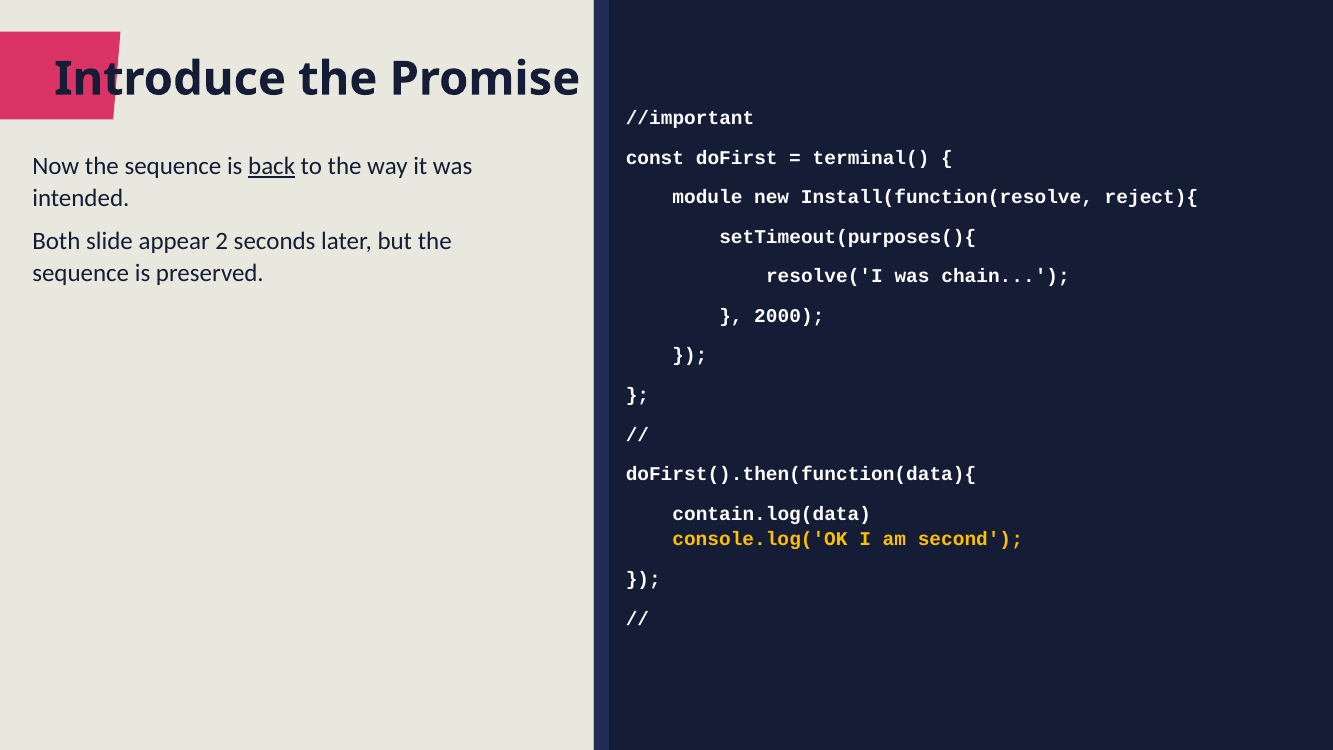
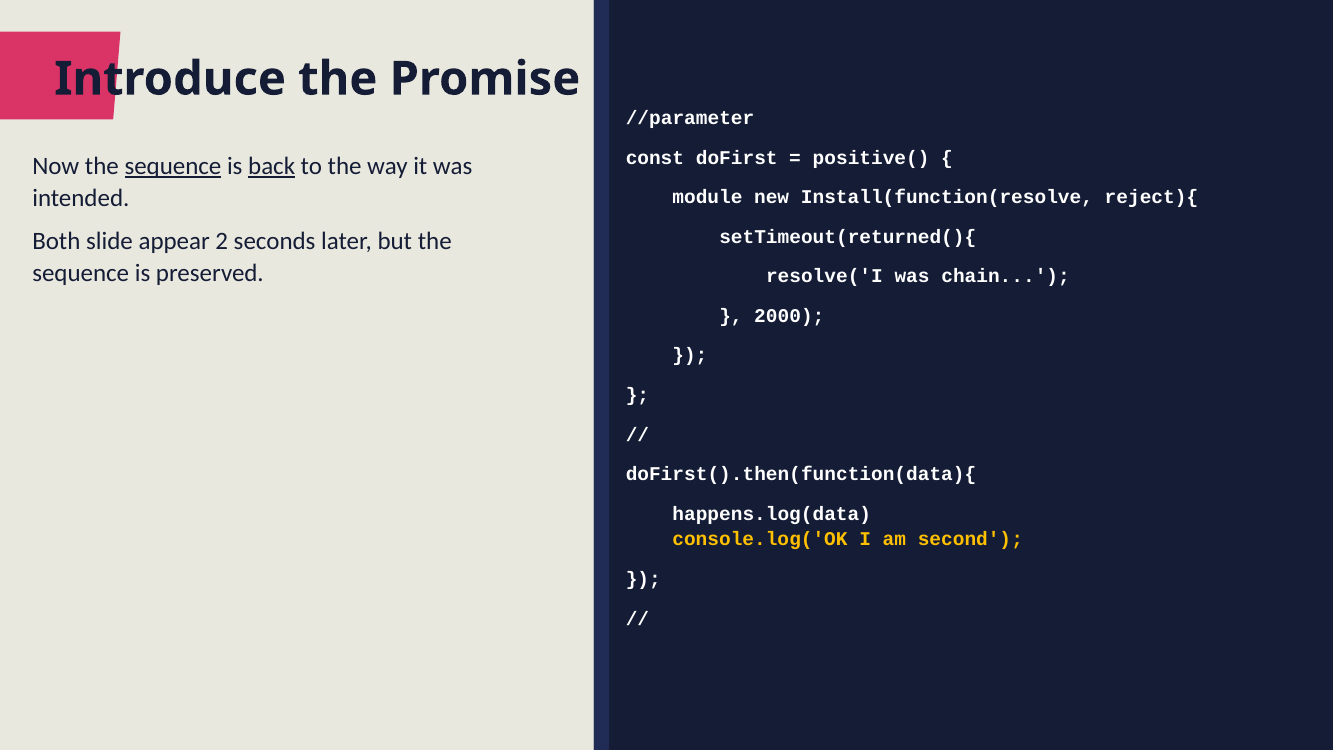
//important: //important -> //parameter
terminal(: terminal( -> positive(
sequence at (173, 166) underline: none -> present
setTimeout(purposes(){: setTimeout(purposes(){ -> setTimeout(returned(){
contain.log(data: contain.log(data -> happens.log(data
